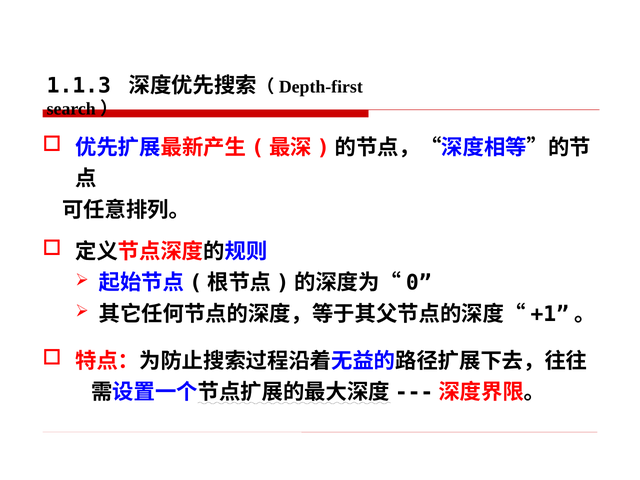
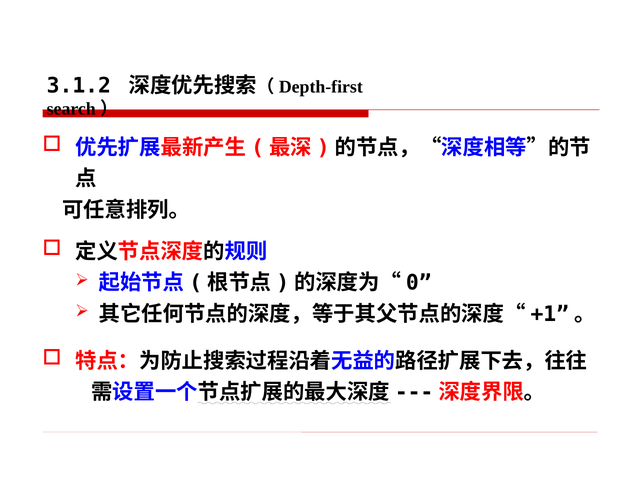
1.1.3: 1.1.3 -> 3.1.2
